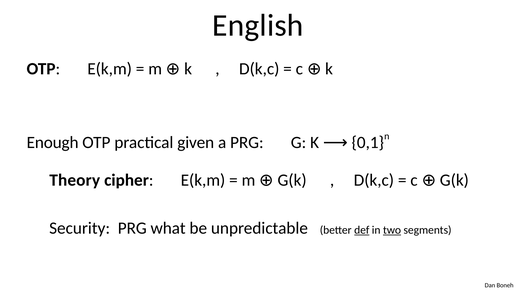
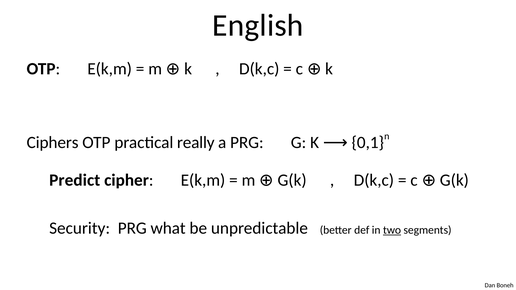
Enough: Enough -> Ciphers
given: given -> really
Theory: Theory -> Predict
def underline: present -> none
